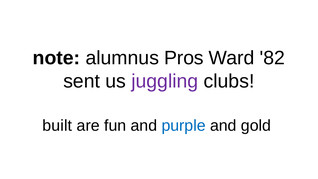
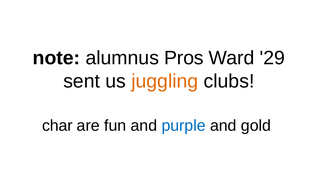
82: 82 -> 29
juggling colour: purple -> orange
built: built -> char
